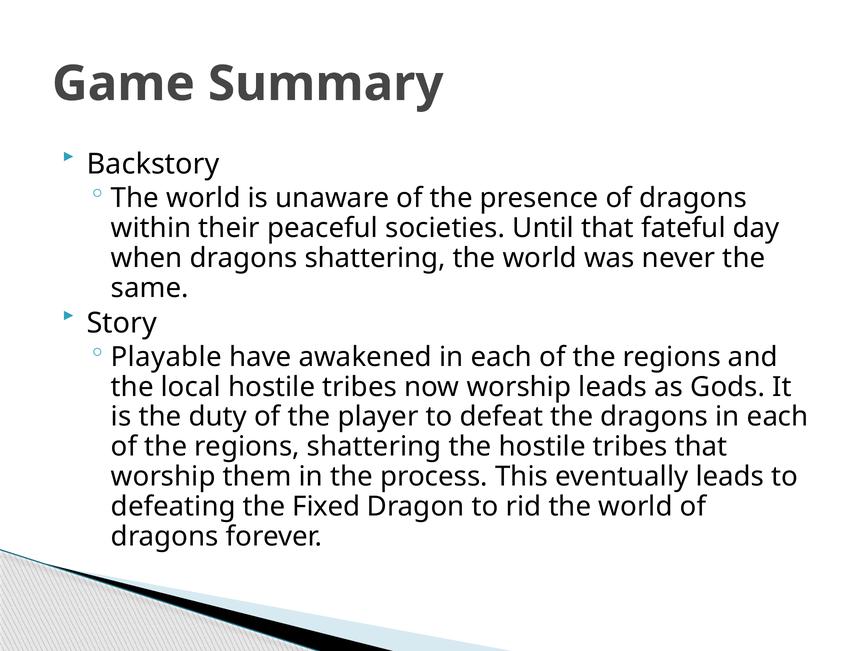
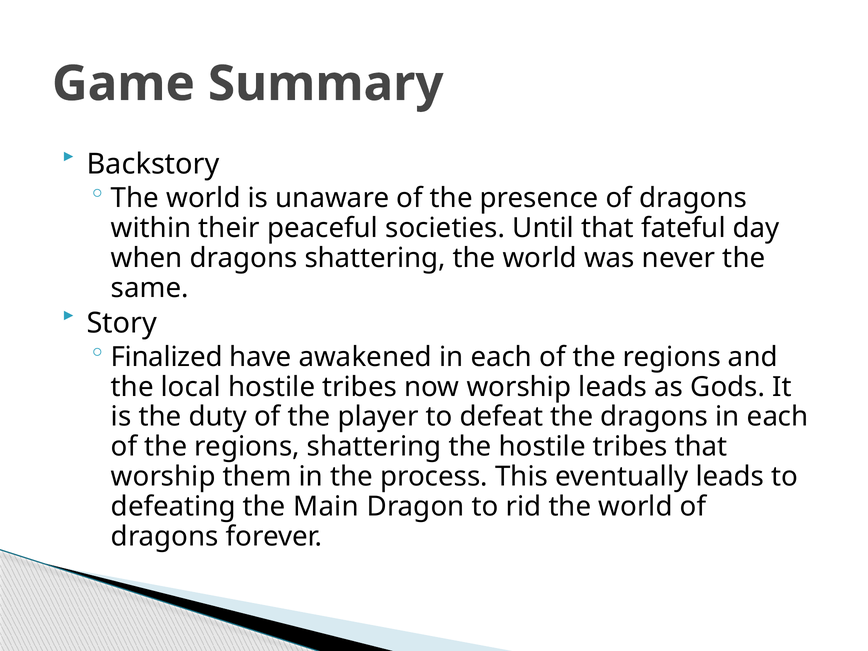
Playable: Playable -> Finalized
Fixed: Fixed -> Main
